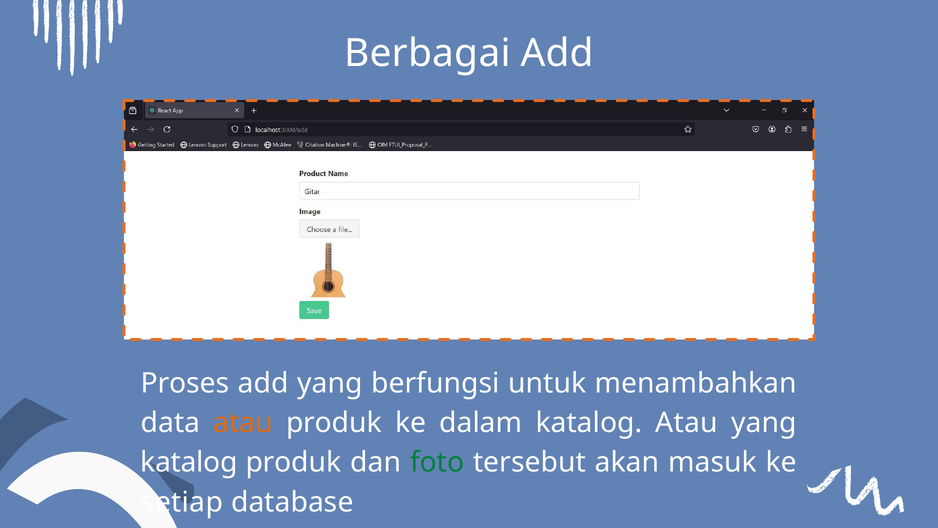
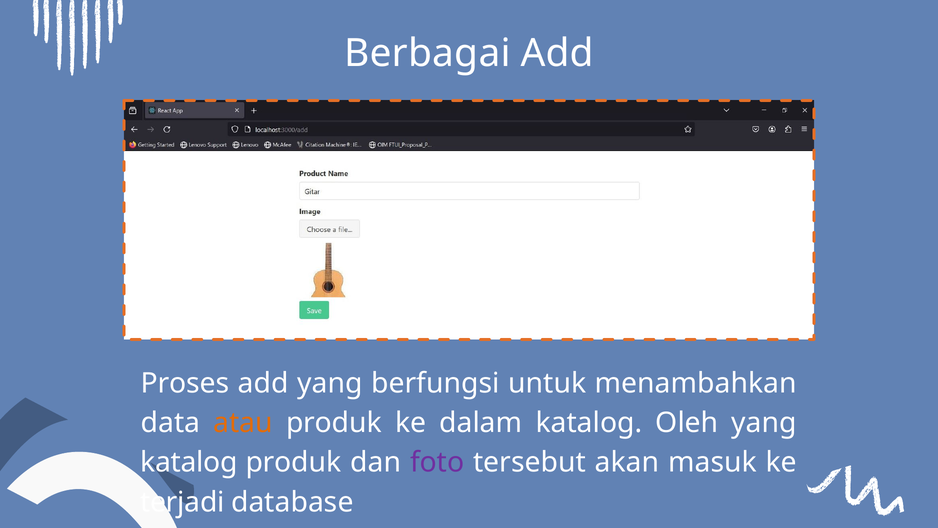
katalog Atau: Atau -> Oleh
foto colour: green -> purple
setiap: setiap -> terjadi
